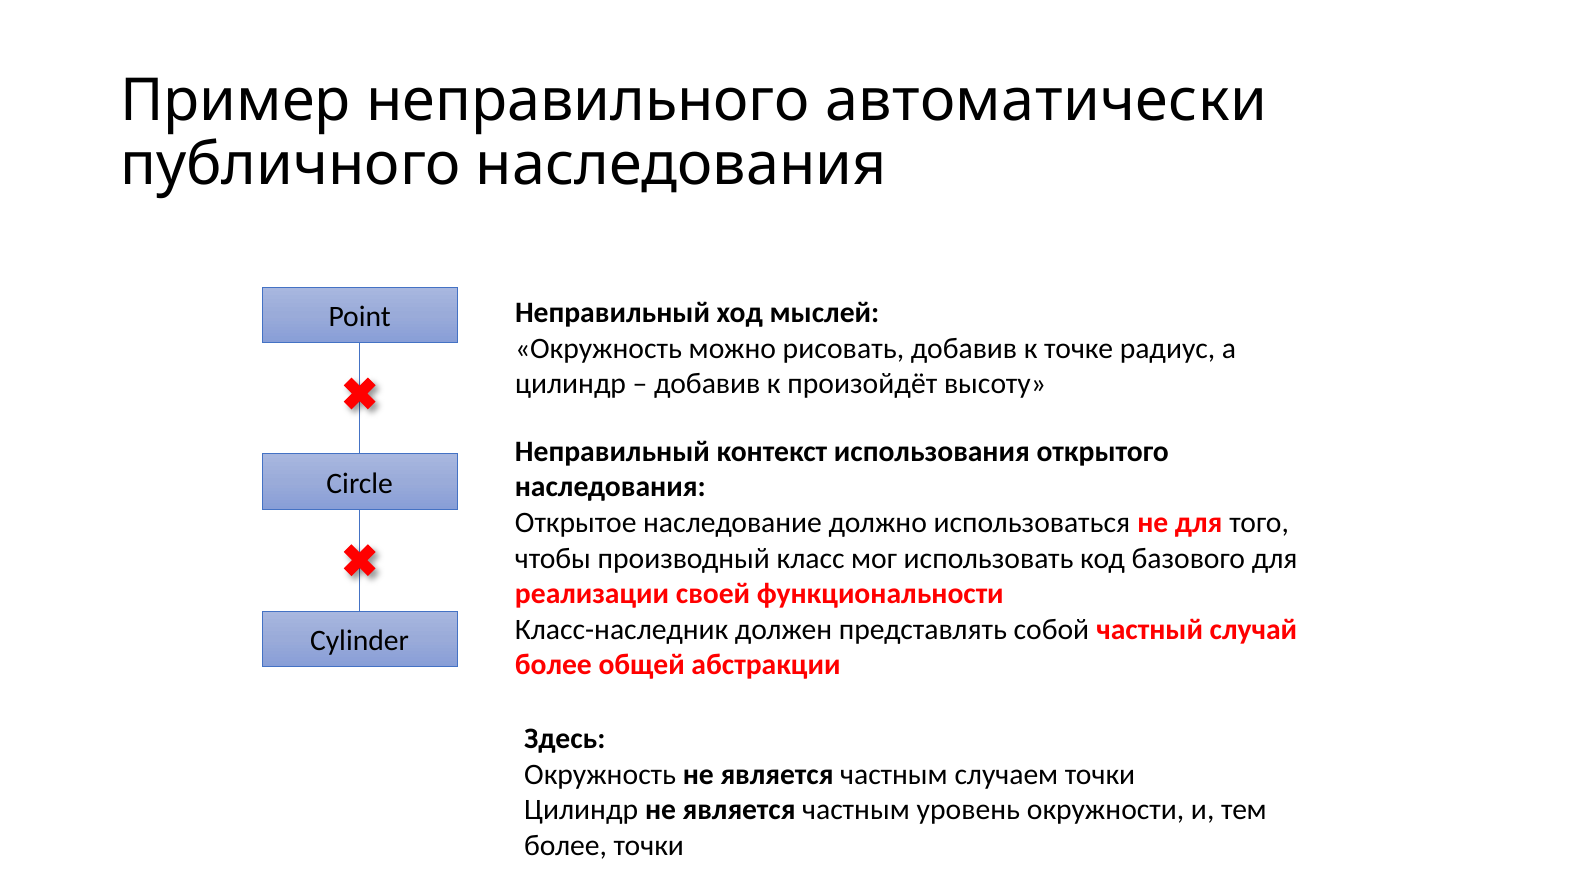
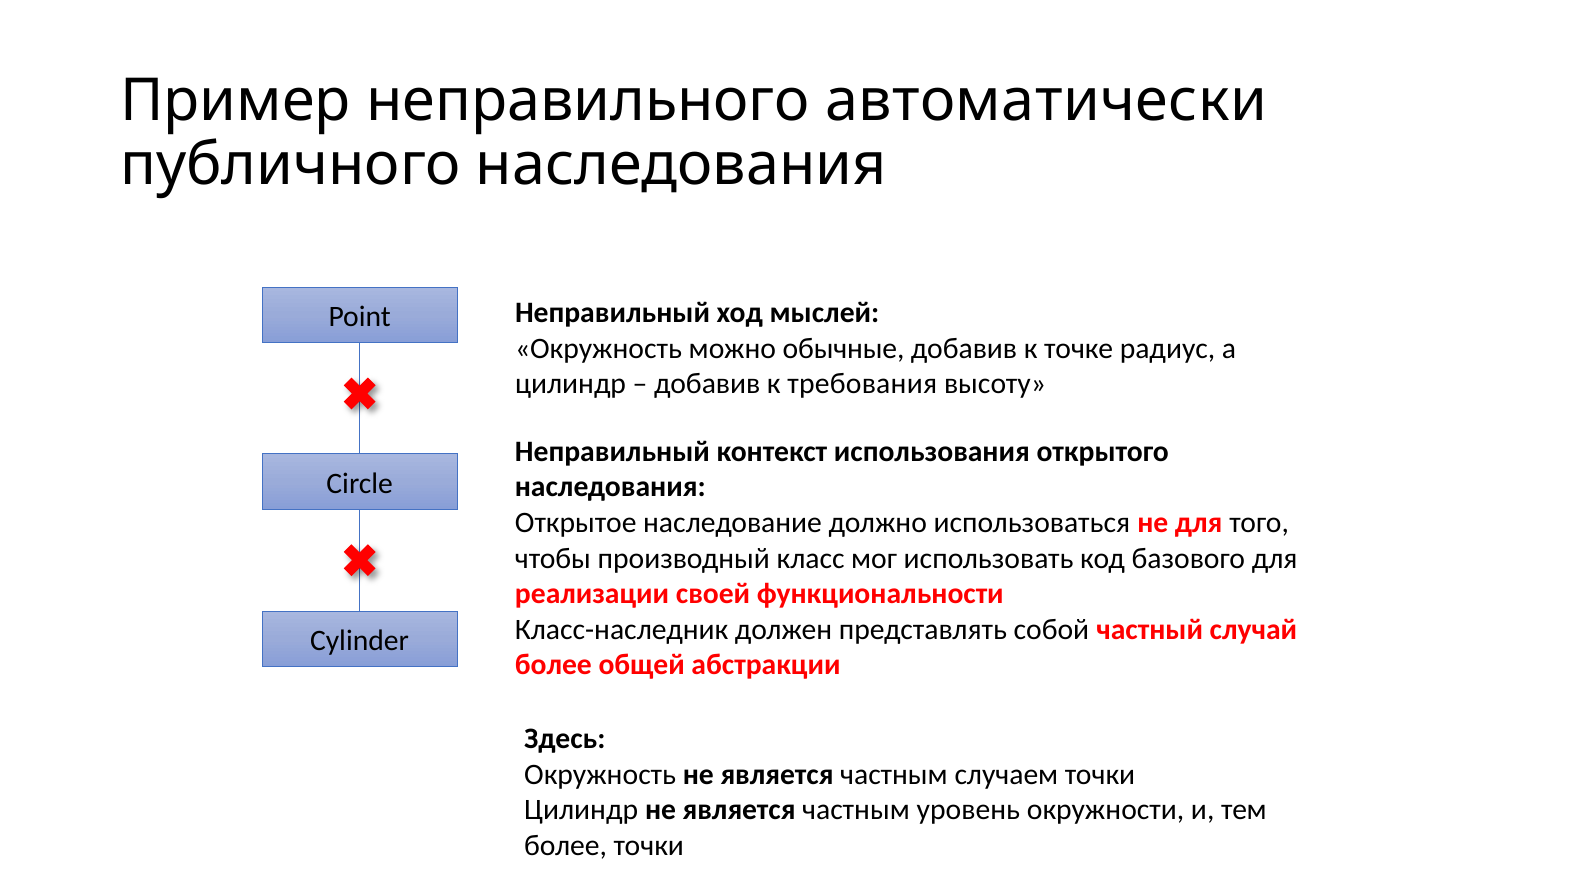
рисовать: рисовать -> обычные
произойдёт: произойдёт -> требования
